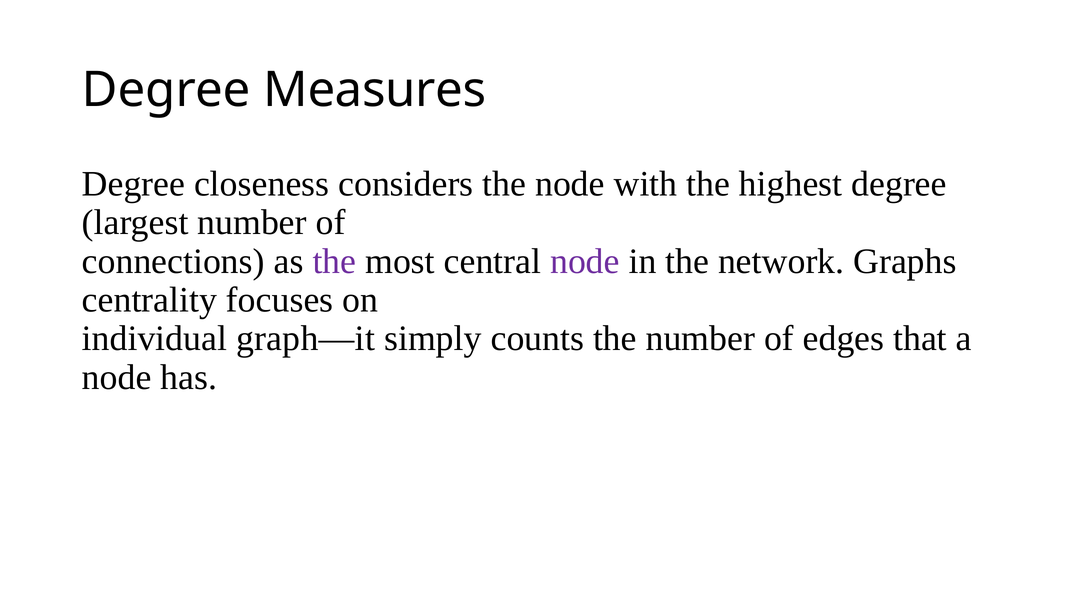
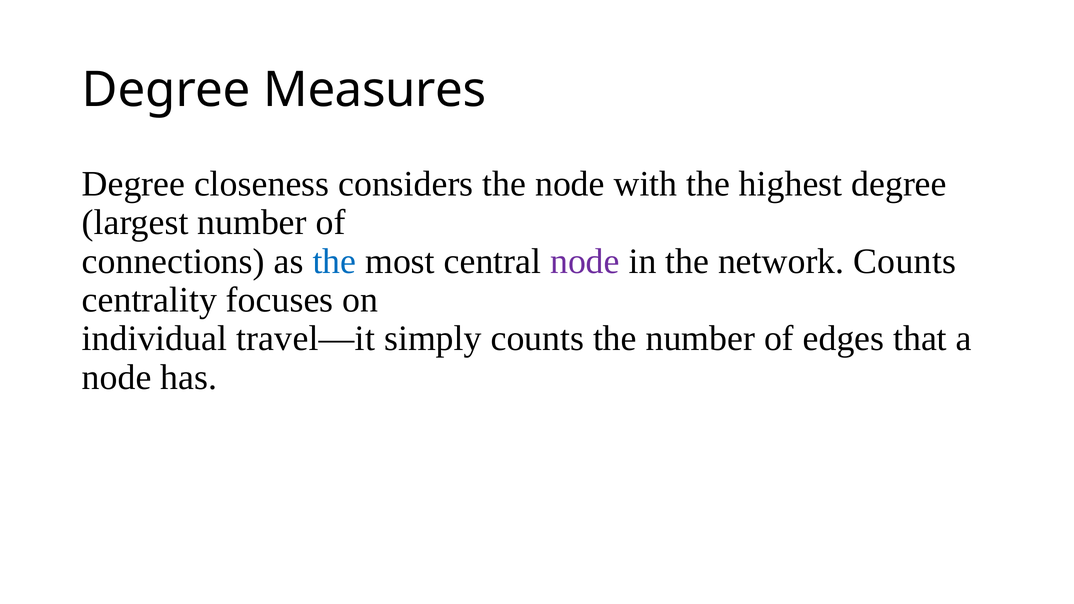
the at (334, 261) colour: purple -> blue
network Graphs: Graphs -> Counts
graph—it: graph—it -> travel—it
